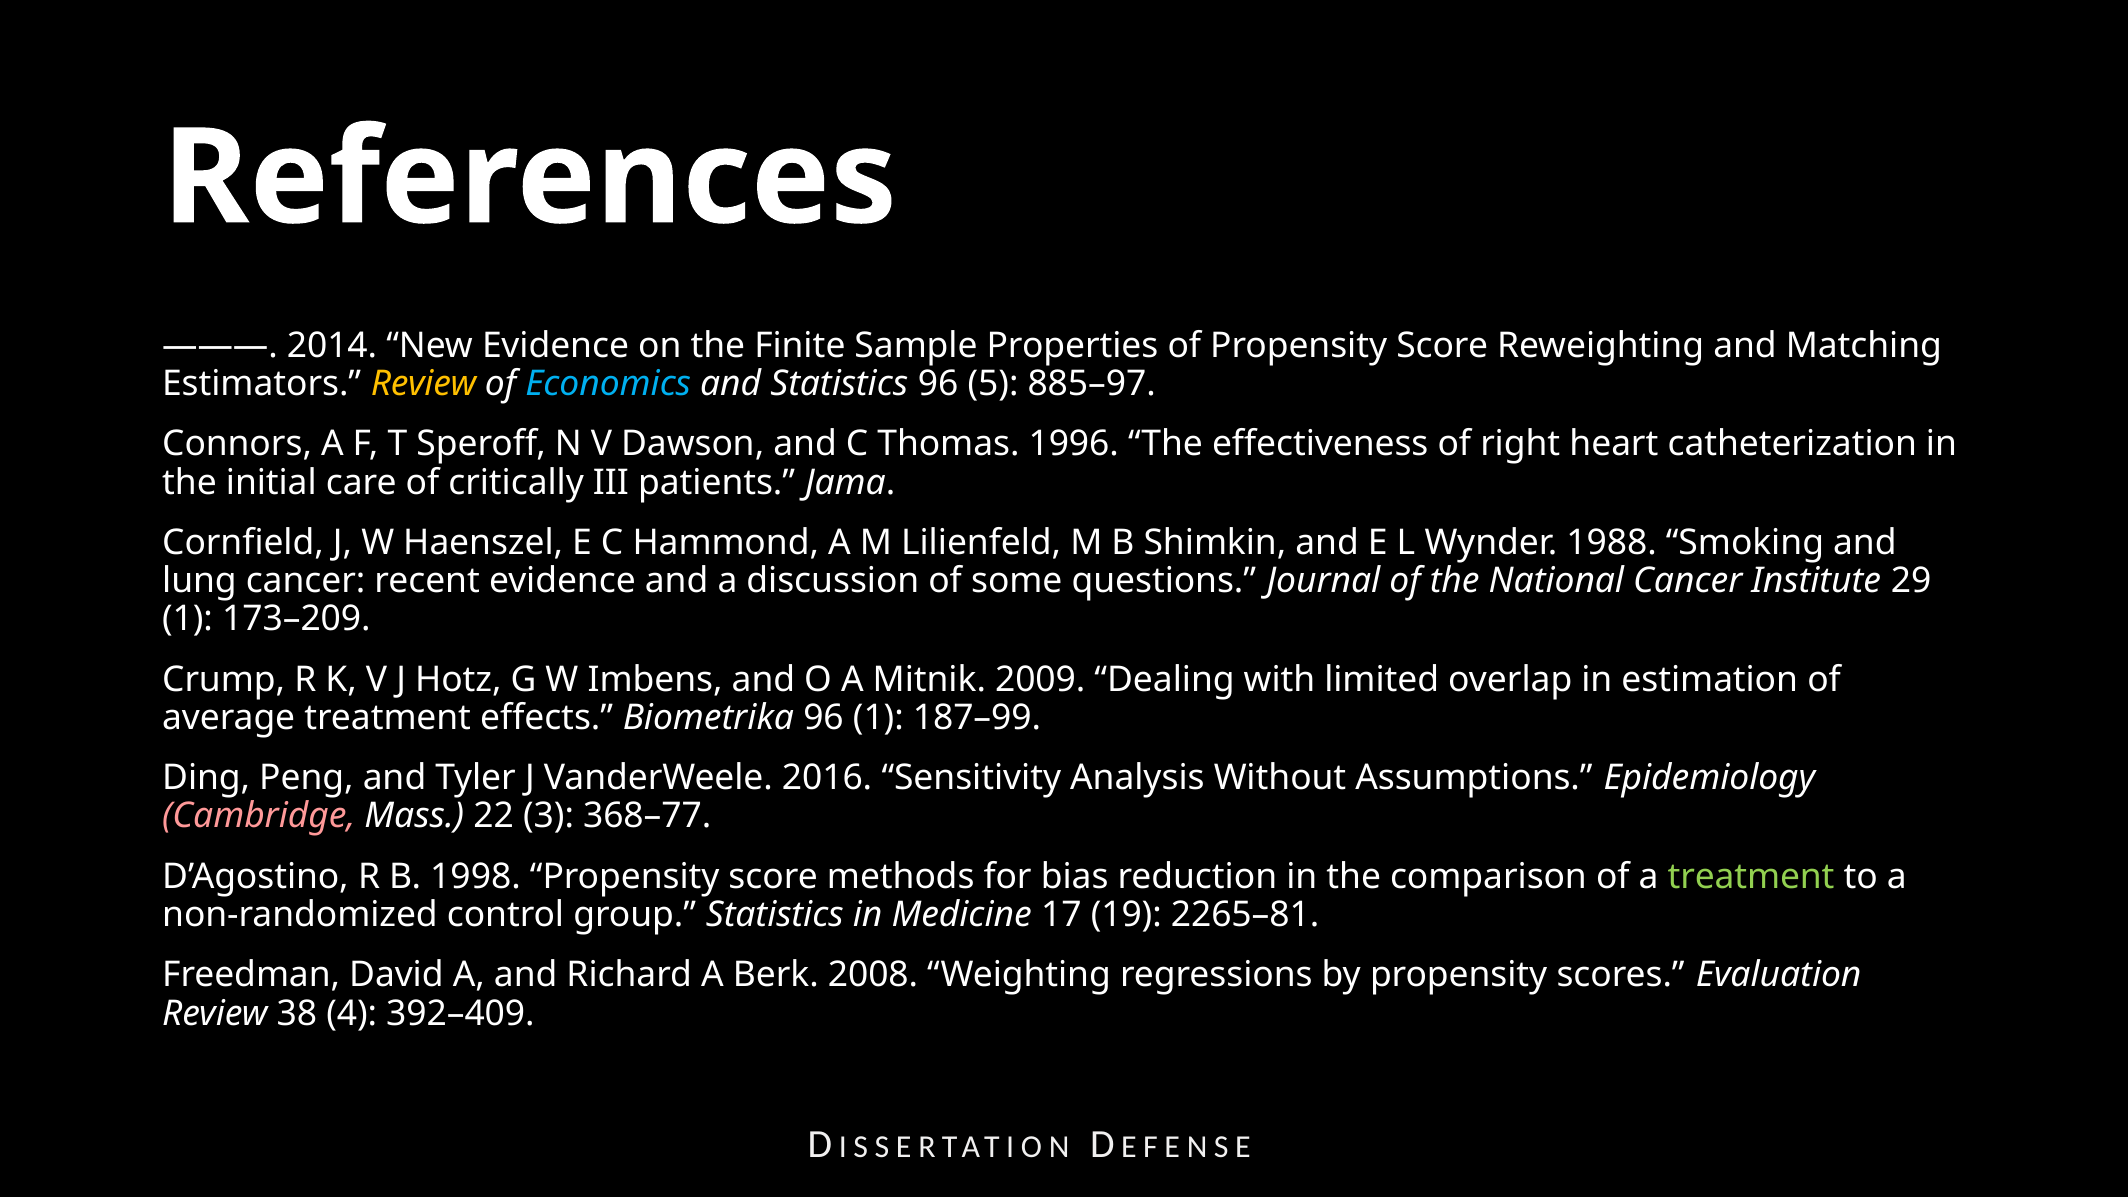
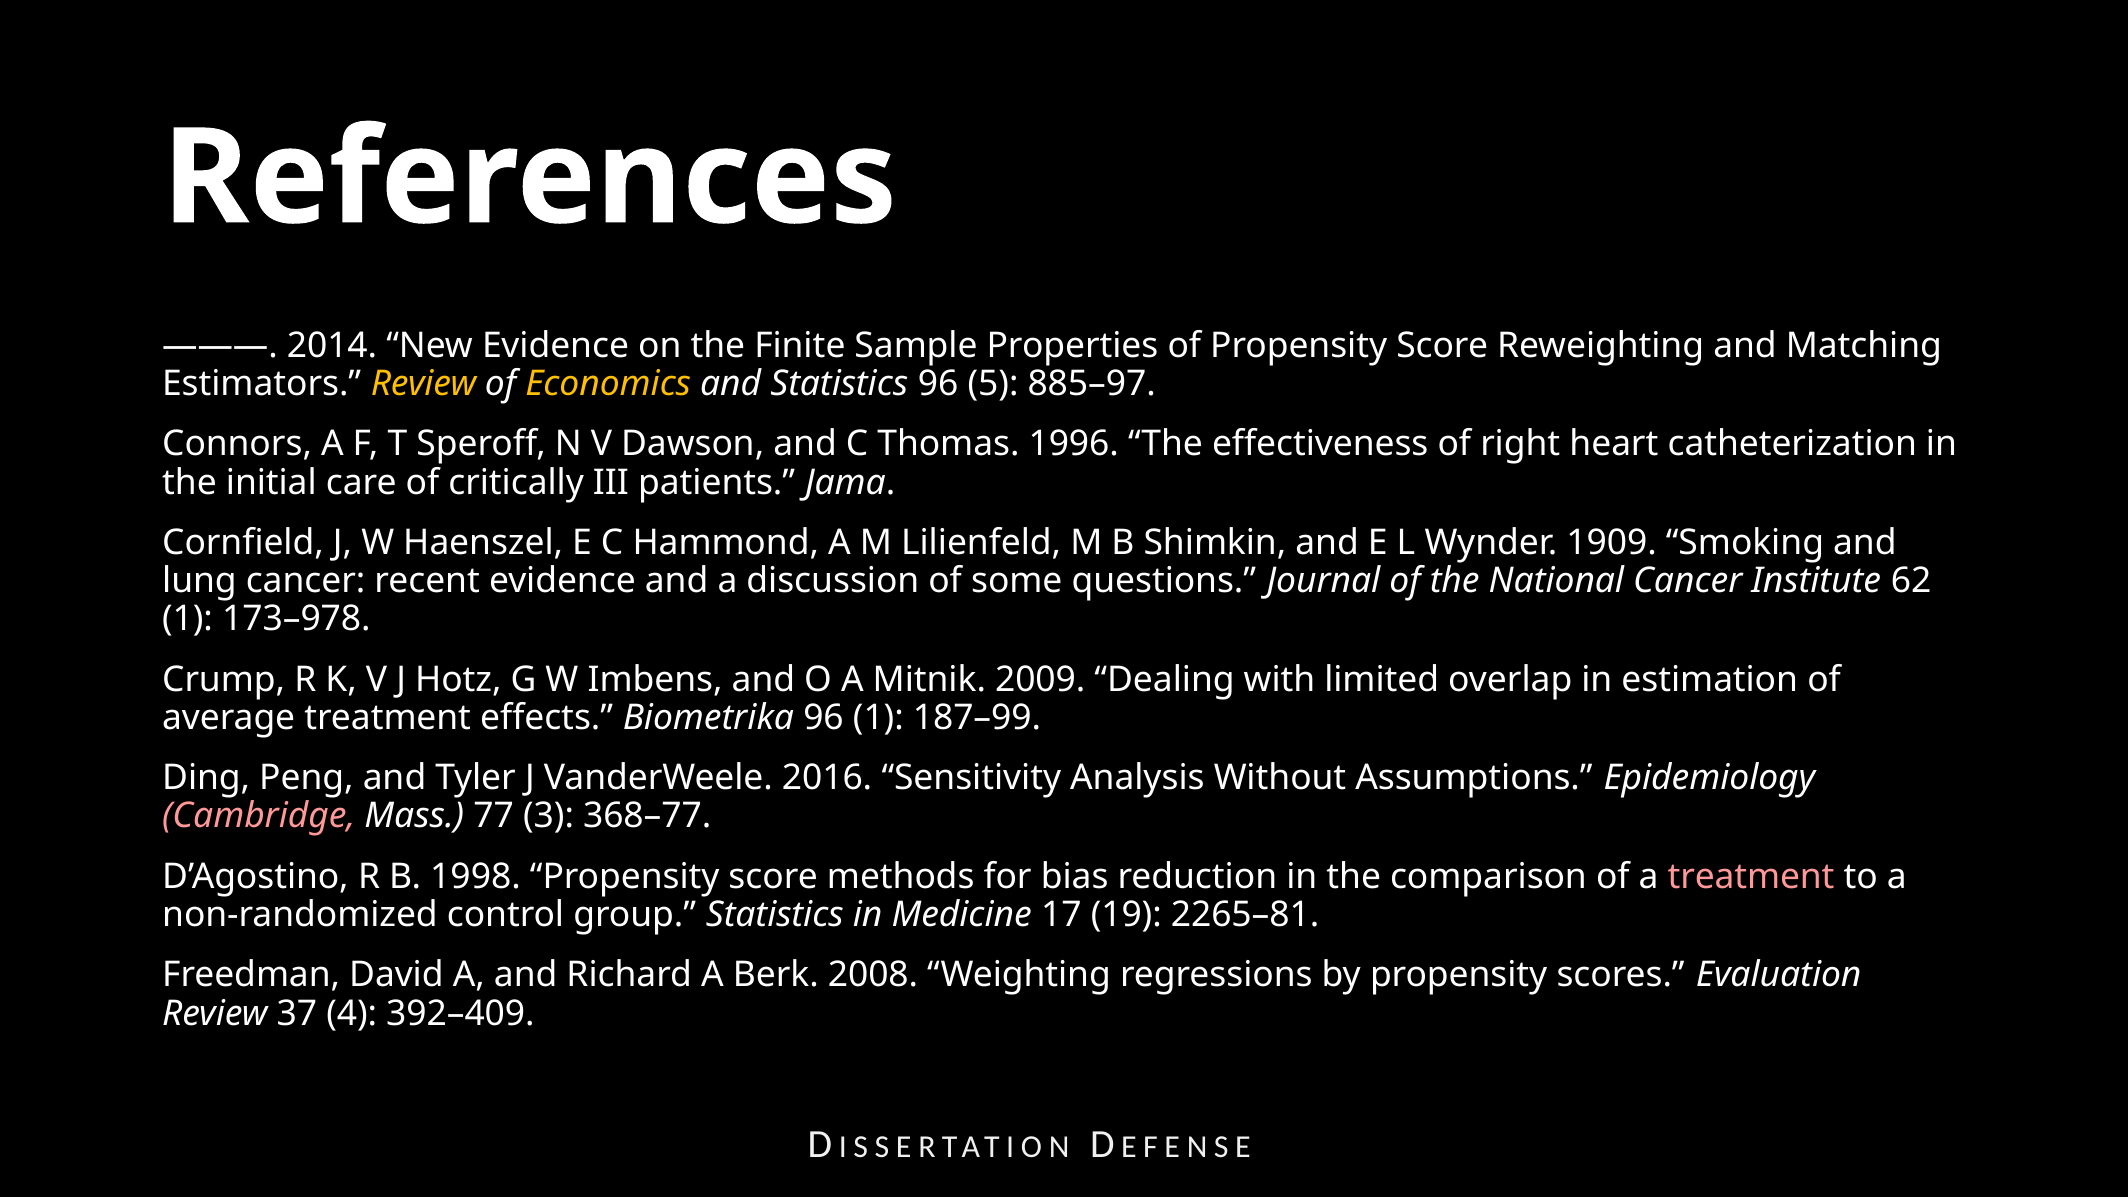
Economics colour: light blue -> yellow
1988: 1988 -> 1909
29: 29 -> 62
173–209: 173–209 -> 173–978
22: 22 -> 77
treatment at (1751, 877) colour: light green -> pink
38: 38 -> 37
